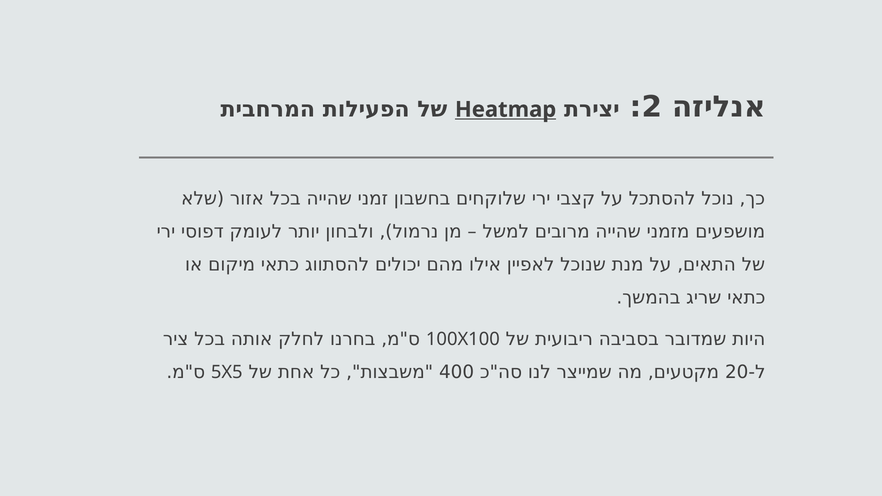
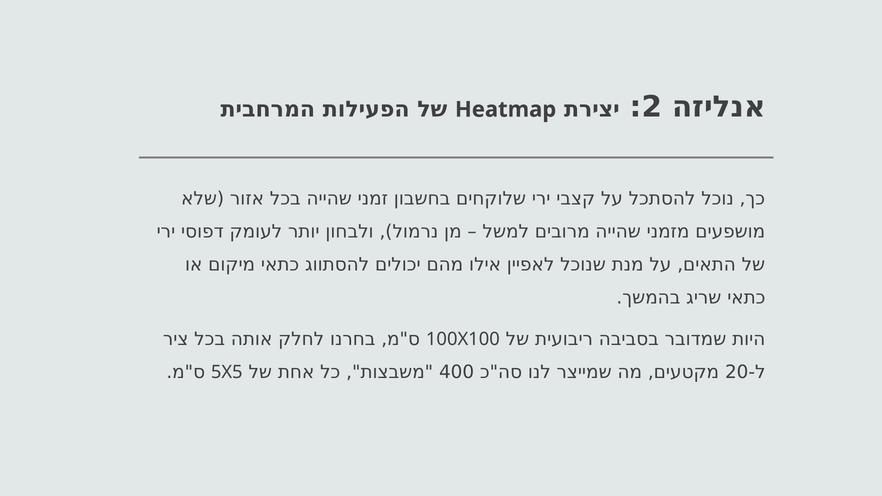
Heatmap underline: present -> none
